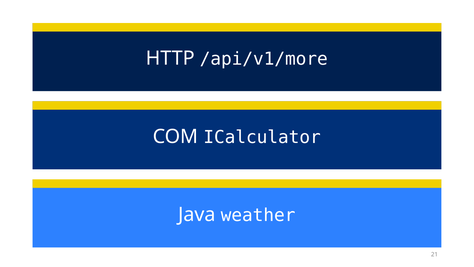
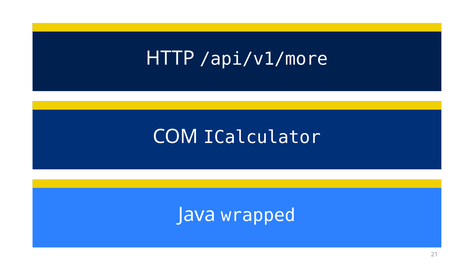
weather: weather -> wrapped
